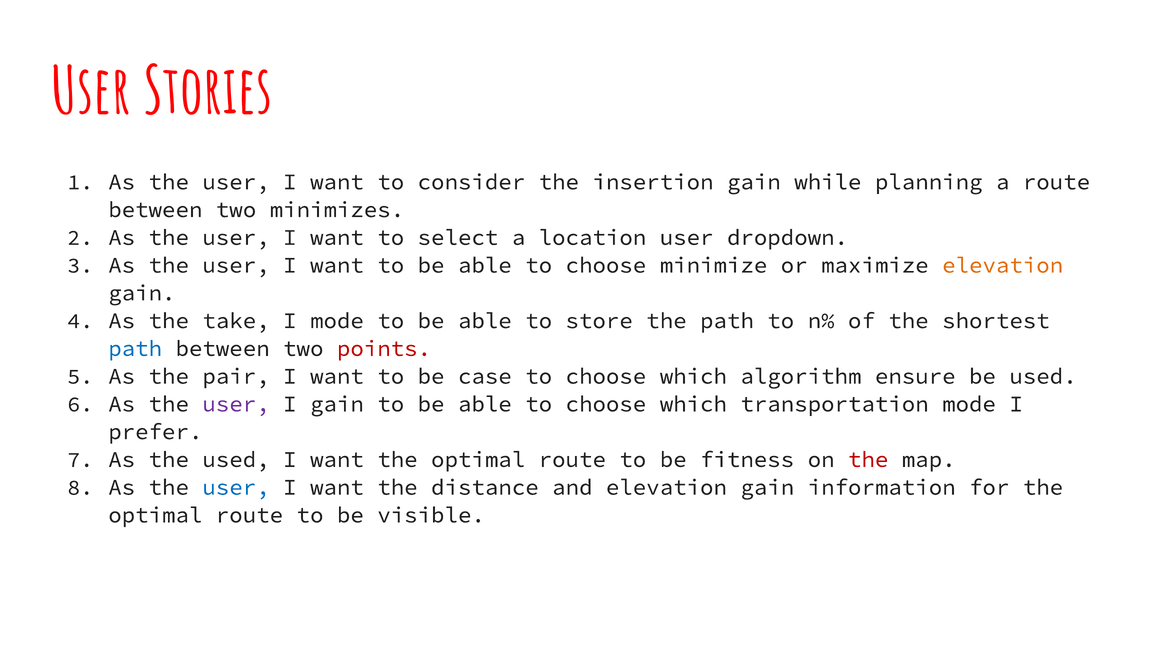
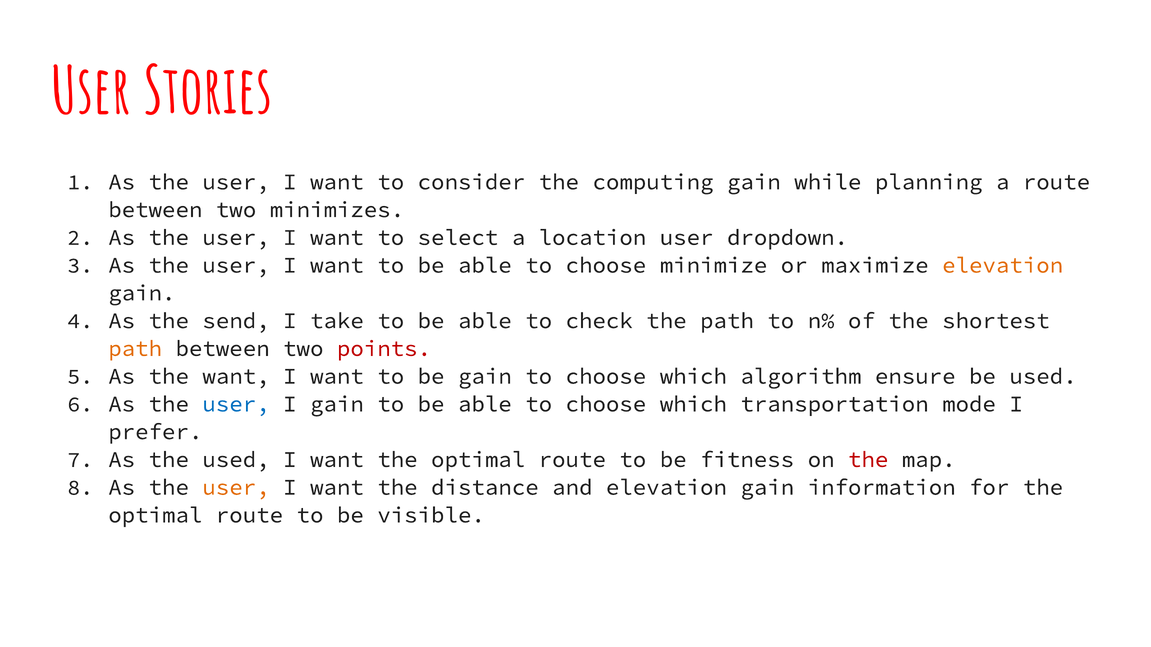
insertion: insertion -> computing
take: take -> send
I mode: mode -> take
store: store -> check
path at (135, 349) colour: blue -> orange
the pair: pair -> want
be case: case -> gain
user at (236, 404) colour: purple -> blue
user at (236, 488) colour: blue -> orange
